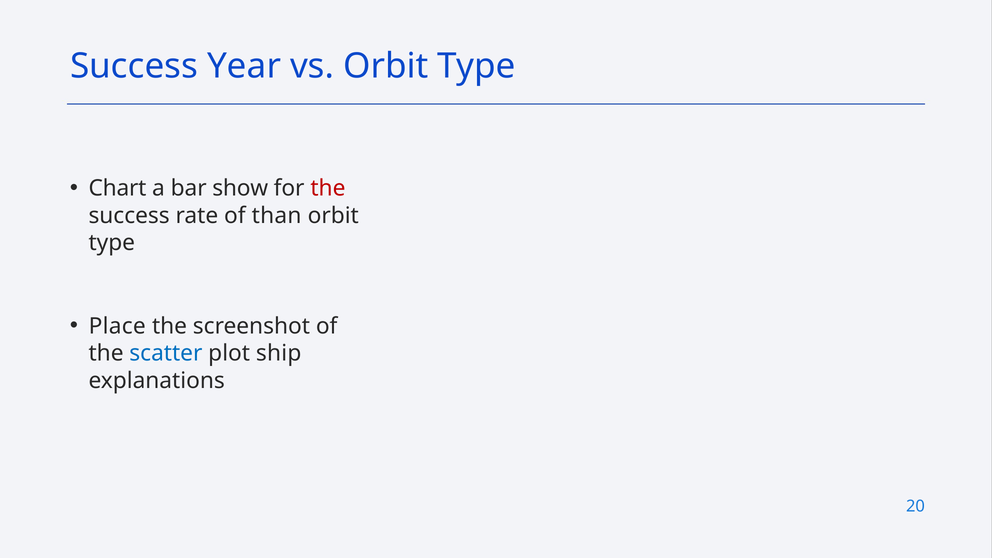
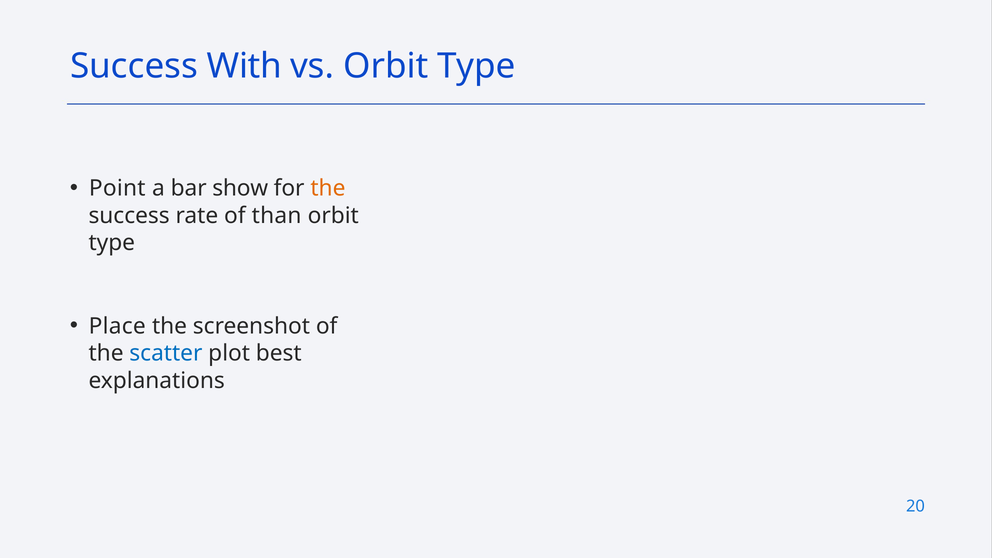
Year: Year -> With
Chart: Chart -> Point
the at (328, 188) colour: red -> orange
ship: ship -> best
